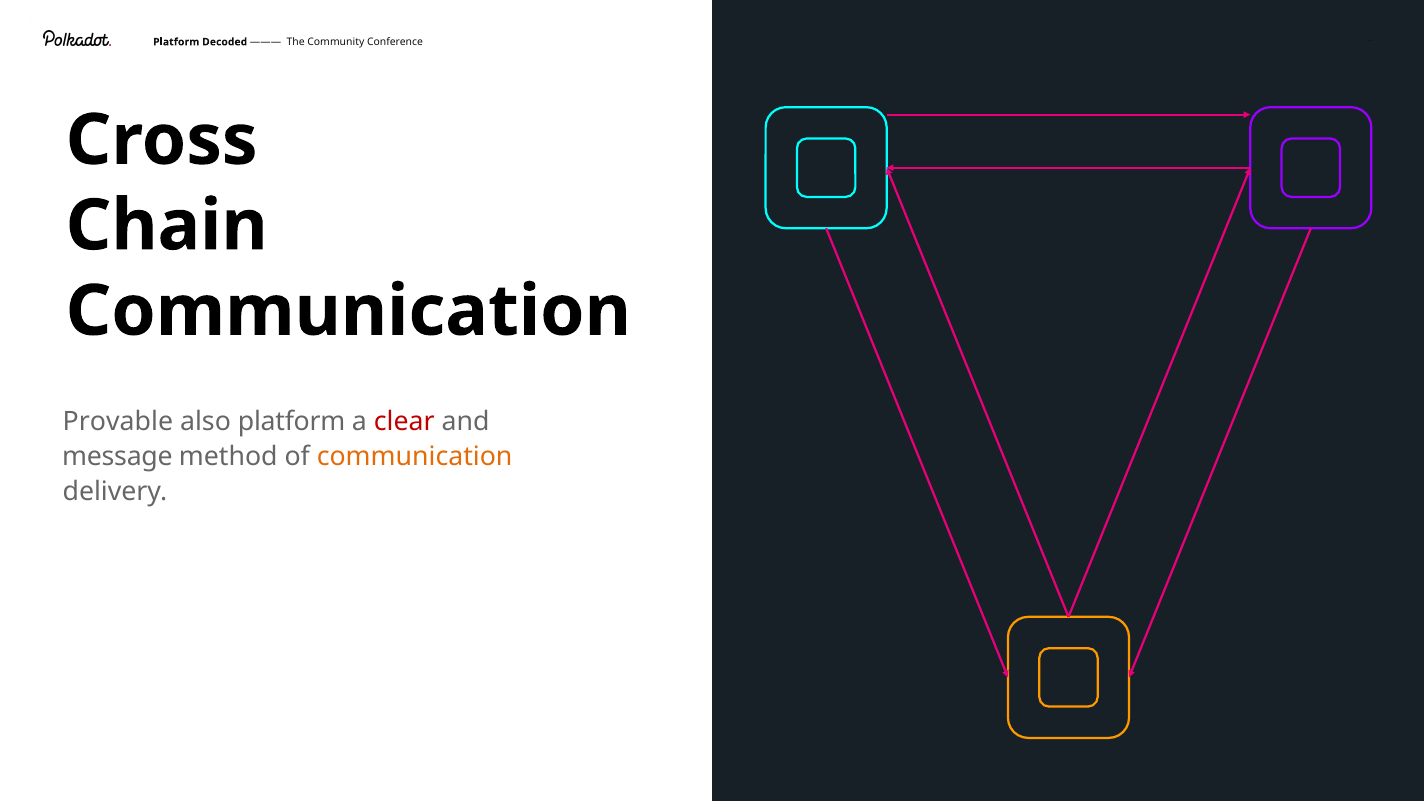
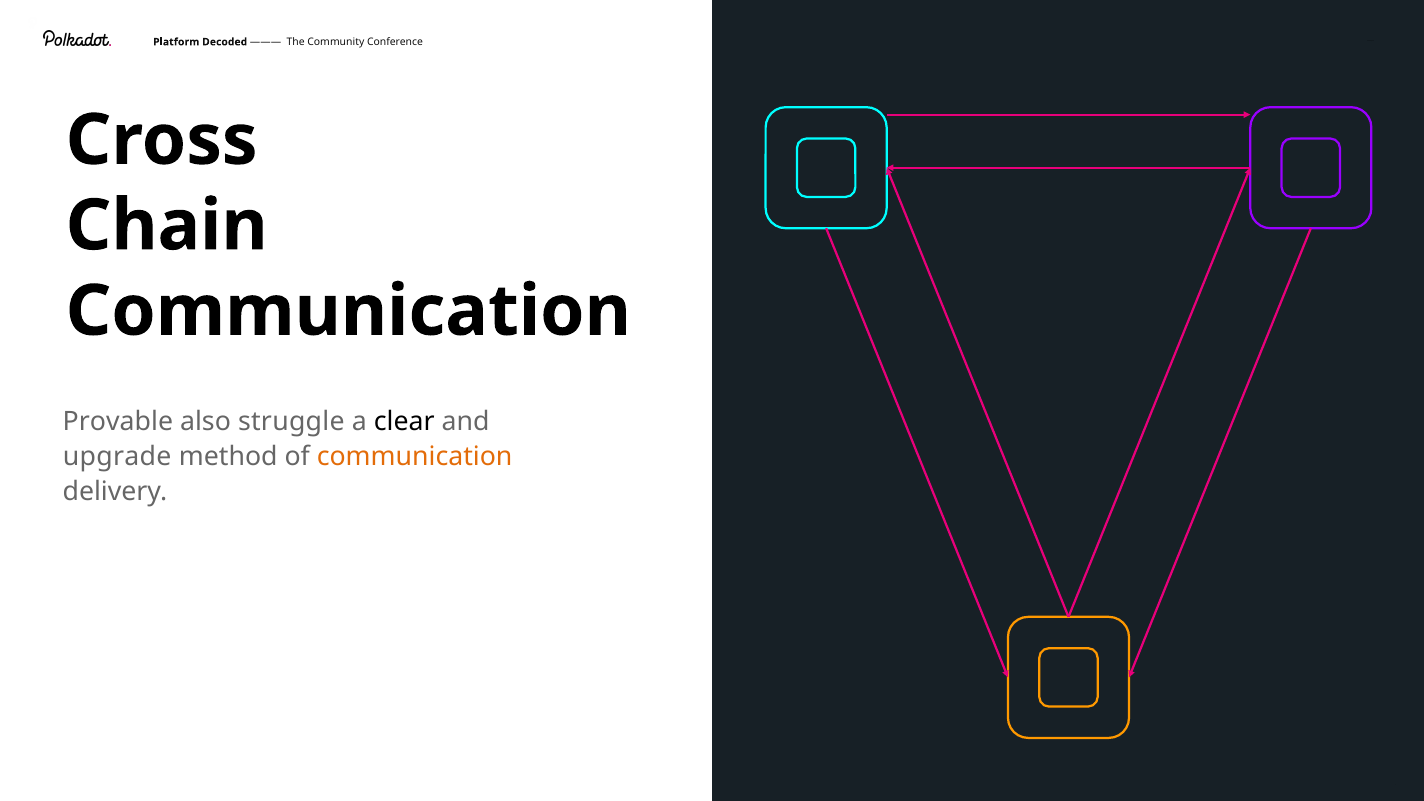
also platform: platform -> struggle
clear colour: red -> black
message: message -> upgrade
